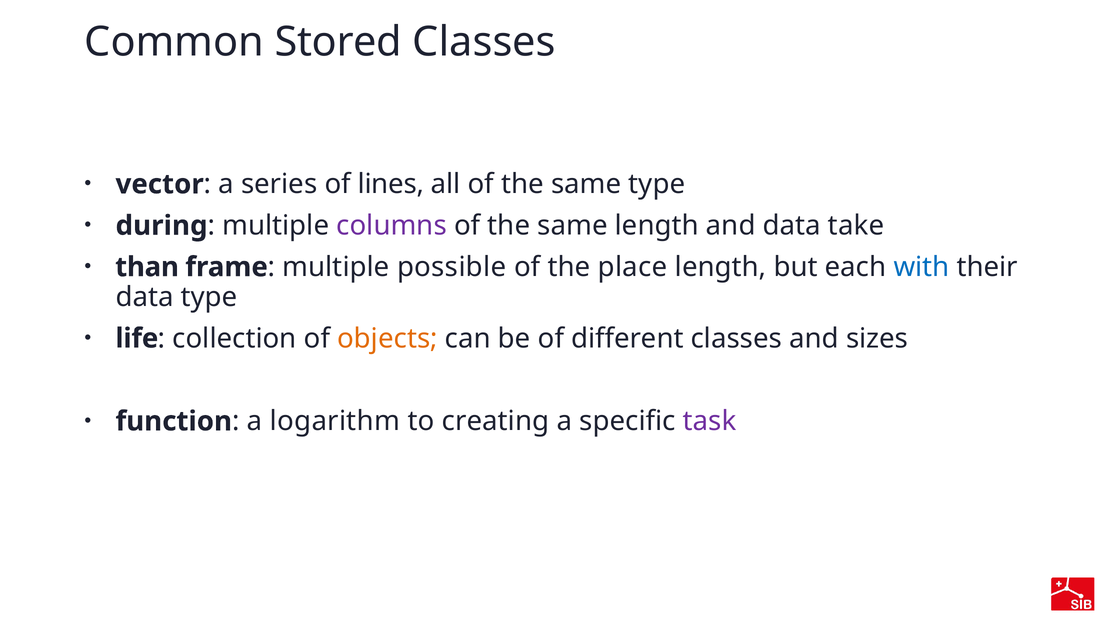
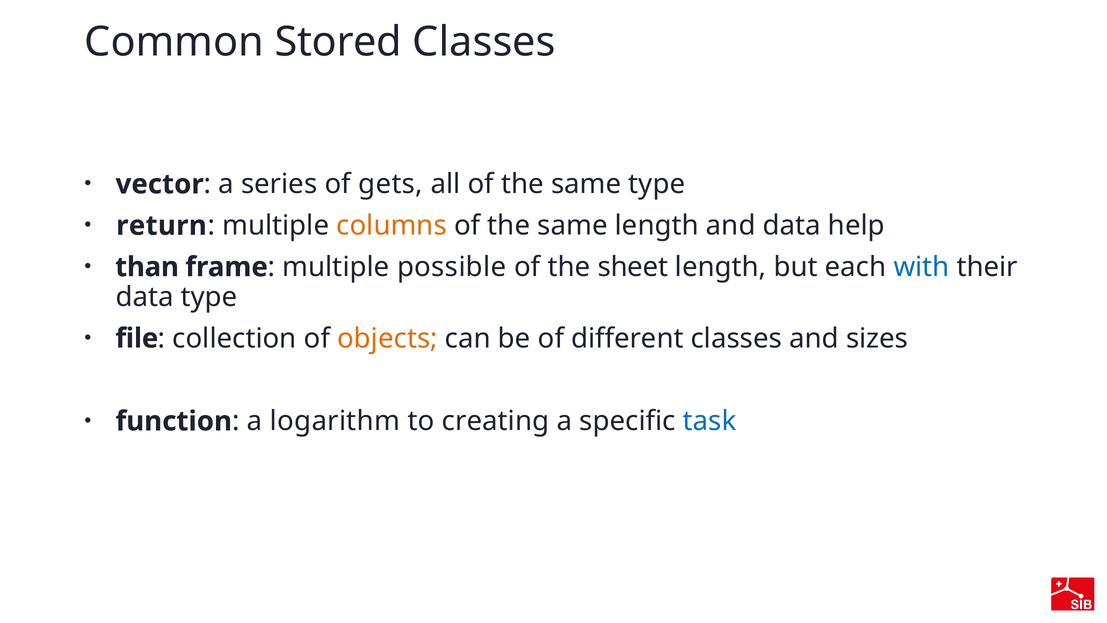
lines: lines -> gets
during: during -> return
columns colour: purple -> orange
take: take -> help
place: place -> sheet
life: life -> file
task colour: purple -> blue
